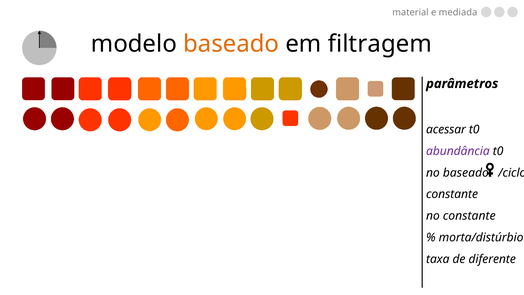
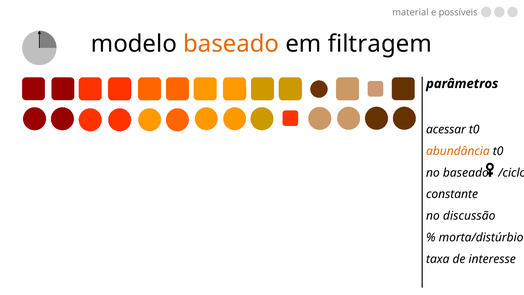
mediada: mediada -> possíveis
abundância colour: purple -> orange
no constante: constante -> discussão
diferente: diferente -> interesse
